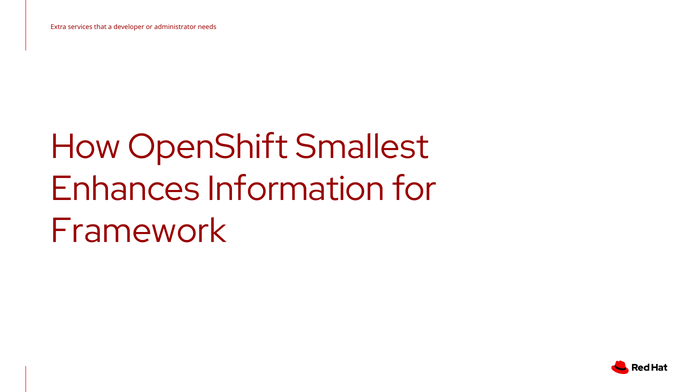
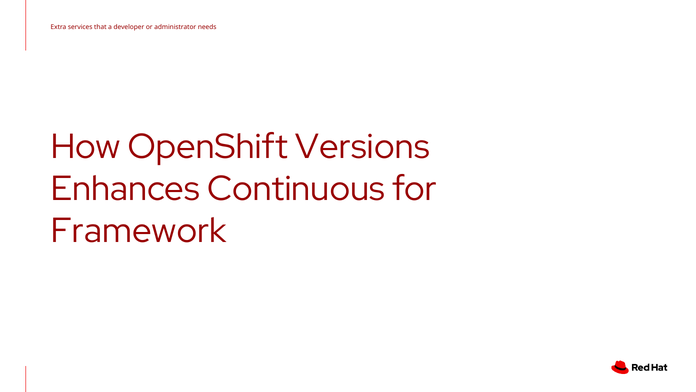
Smallest: Smallest -> Versions
Information: Information -> Continuous
